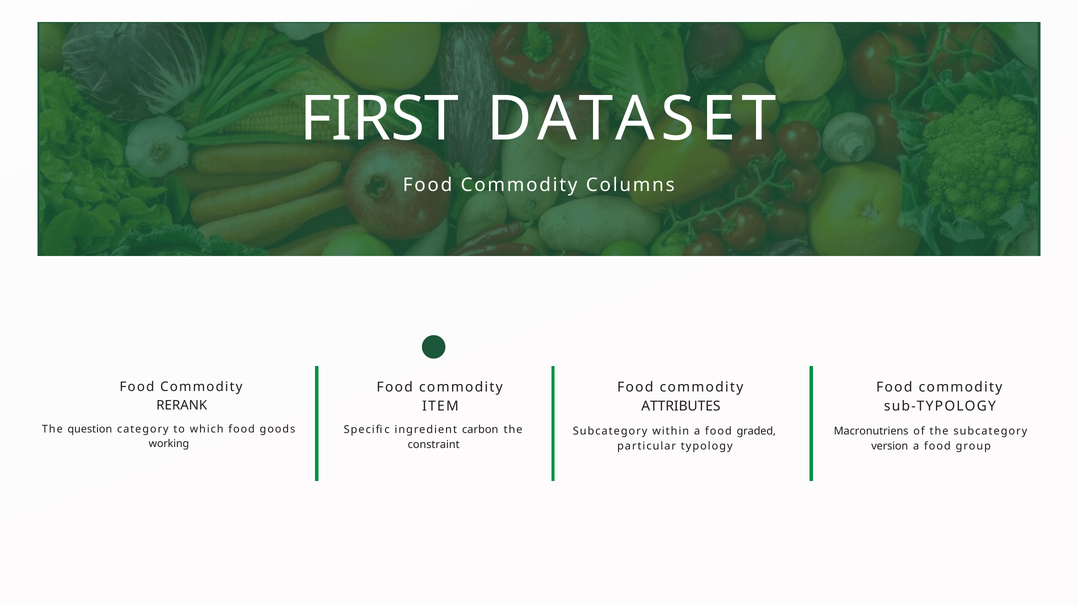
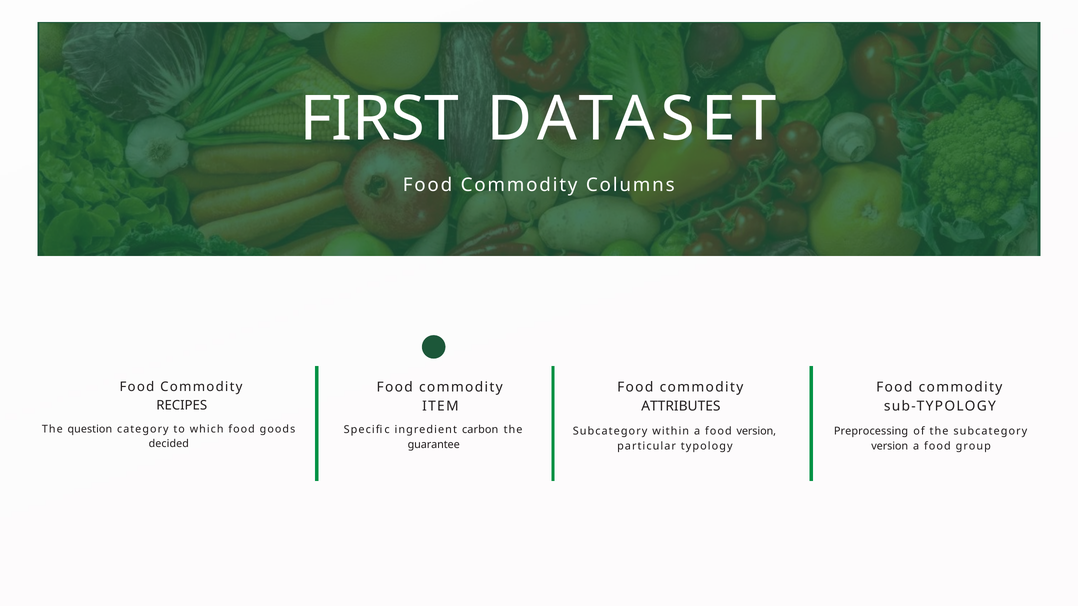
RERANK: RERANK -> RECIPES
food graded: graded -> version
Macronutriens: Macronutriens -> Preprocessing
working: working -> decided
constraint: constraint -> guarantee
